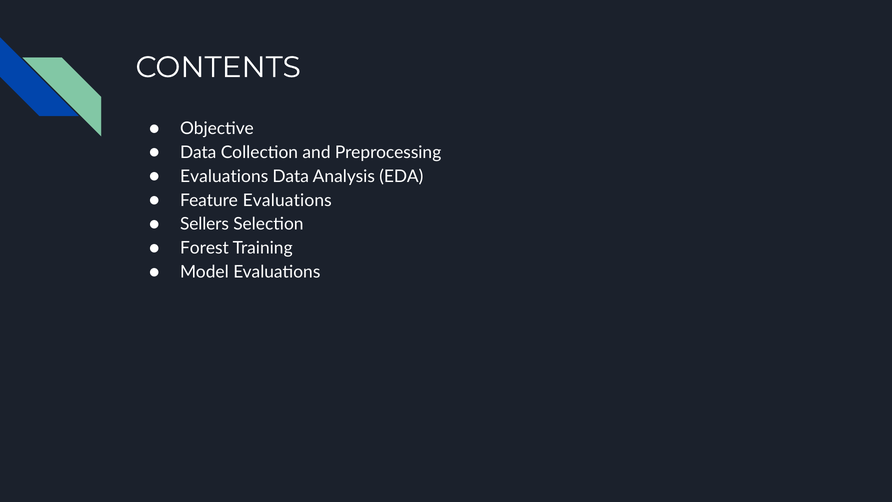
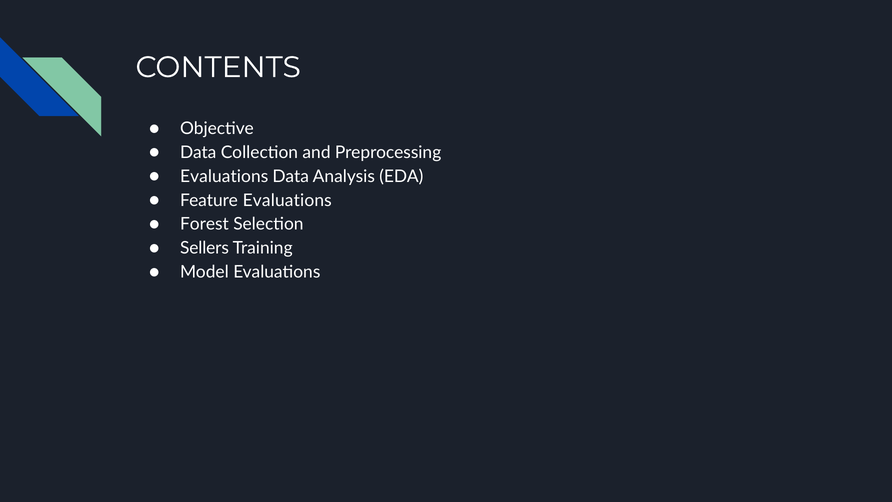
Sellers: Sellers -> Forest
Forest: Forest -> Sellers
